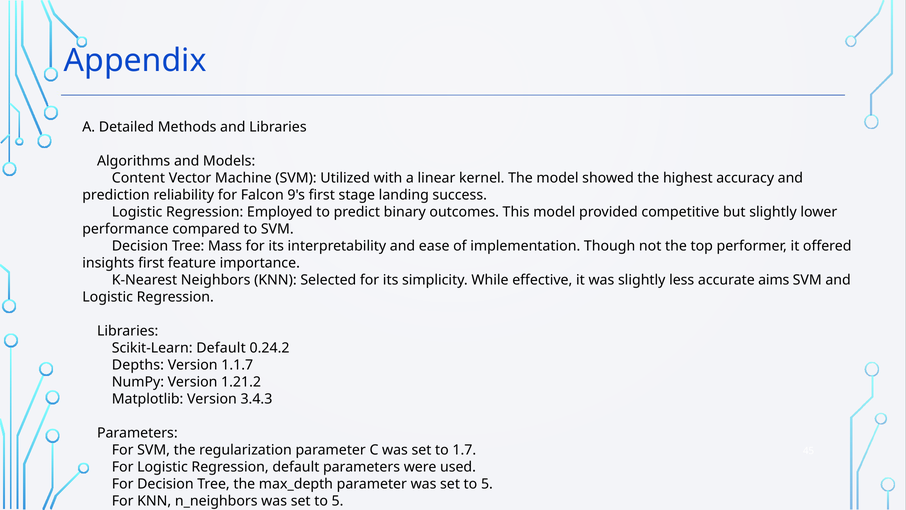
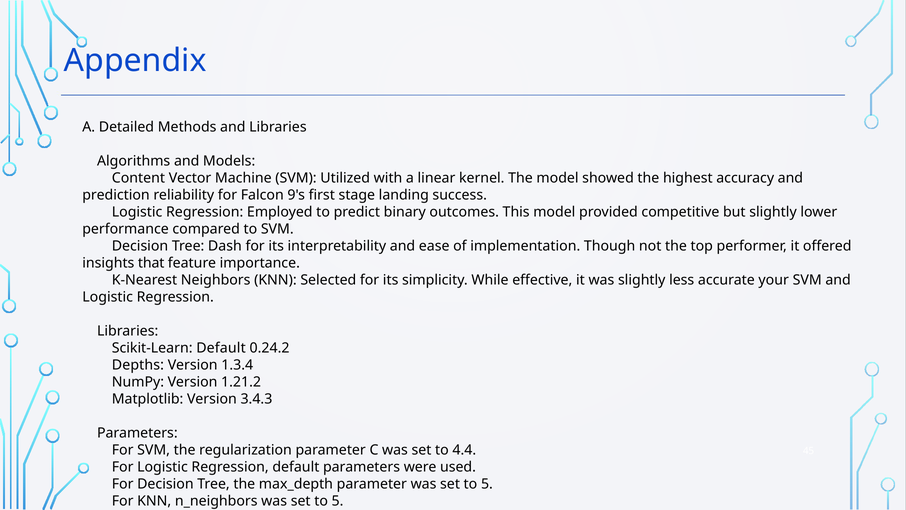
Mass: Mass -> Dash
insights first: first -> that
aims: aims -> your
1.1.7: 1.1.7 -> 1.3.4
1.7: 1.7 -> 4.4
